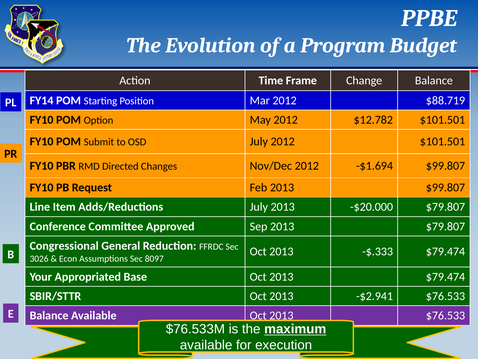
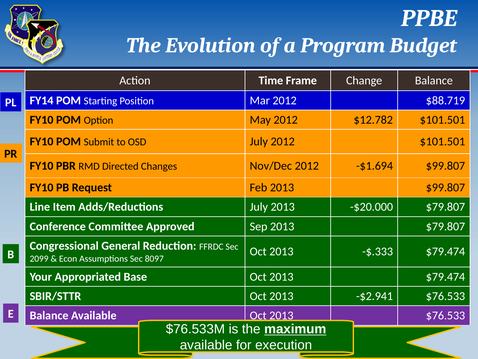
3026: 3026 -> 2099
